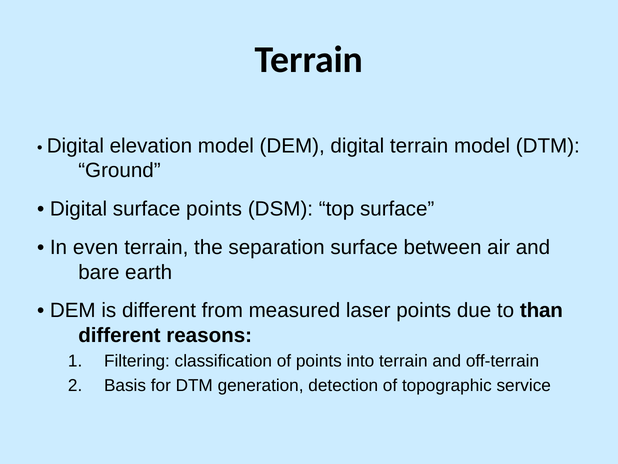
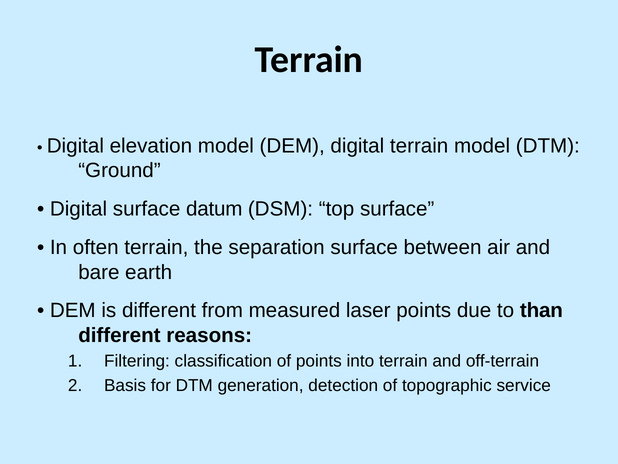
surface points: points -> datum
even: even -> often
